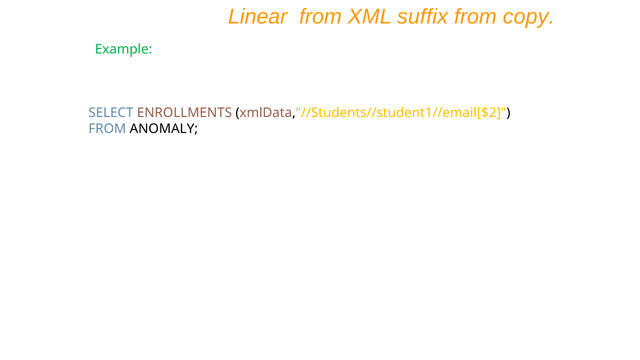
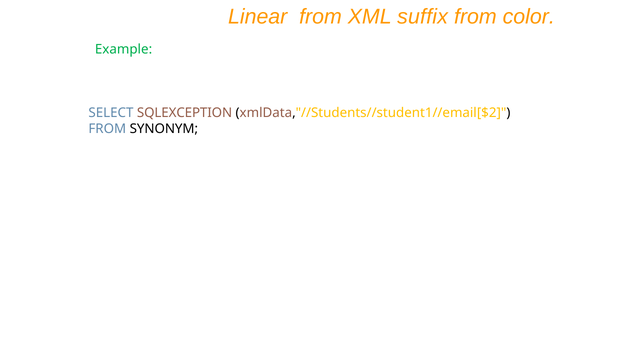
copy: copy -> color
ENROLLMENTS: ENROLLMENTS -> SQLEXCEPTION
ANOMALY: ANOMALY -> SYNONYM
